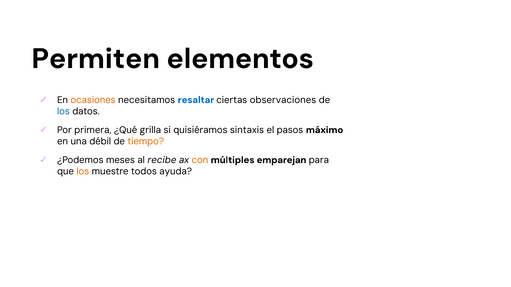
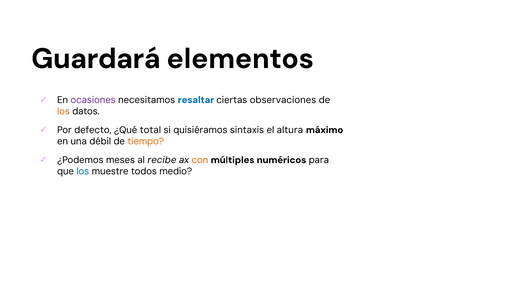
Permiten: Permiten -> Guardará
ocasiones colour: orange -> purple
los at (63, 112) colour: blue -> orange
primera: primera -> defecto
grilla: grilla -> total
pasos: pasos -> altura
emparejan: emparejan -> numéricos
los at (83, 172) colour: orange -> blue
ayuda: ayuda -> medio
